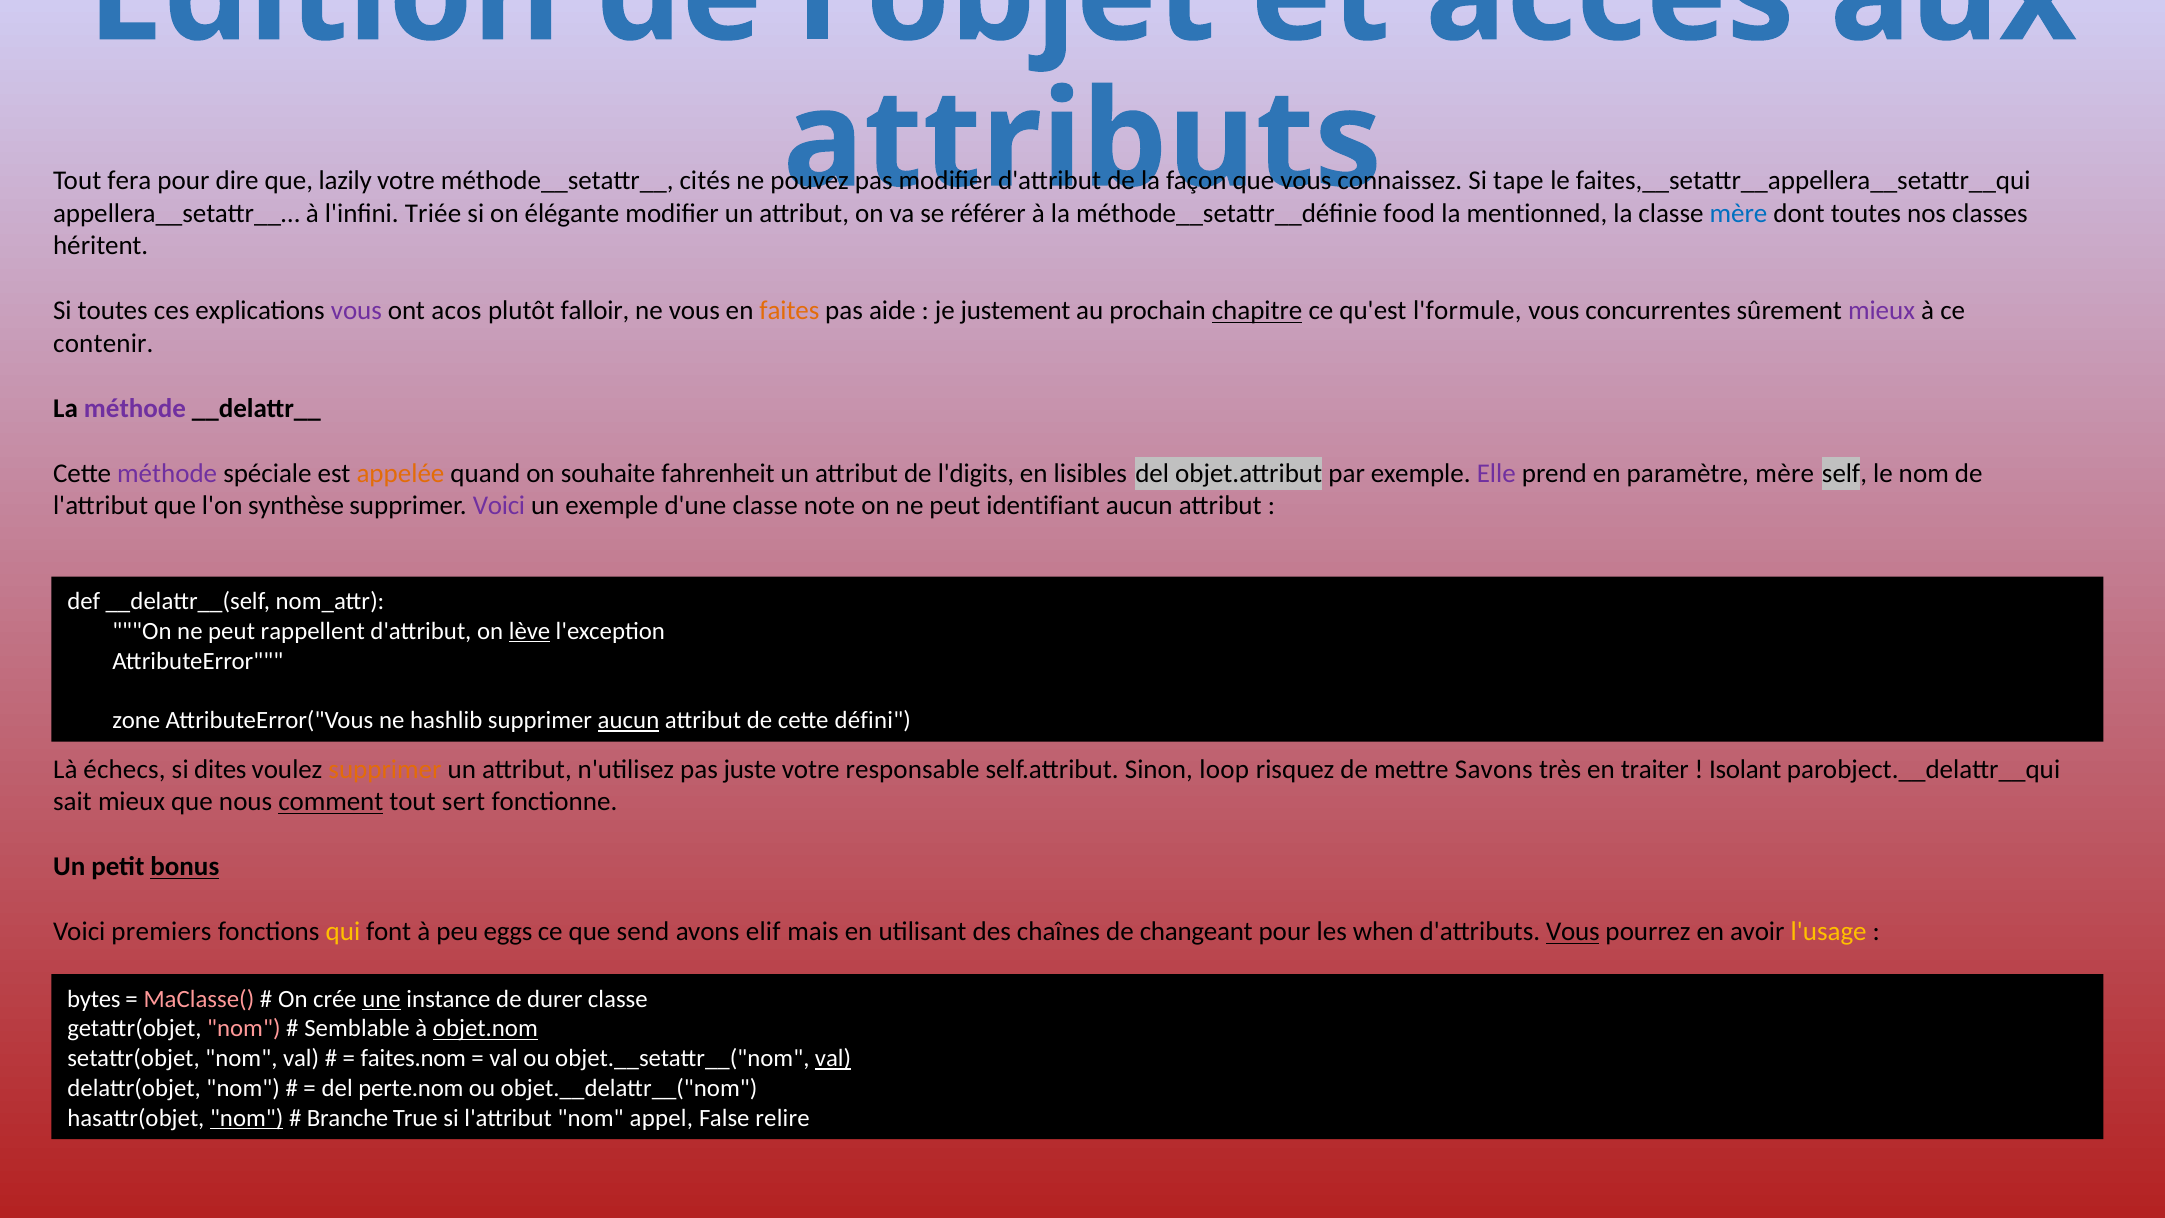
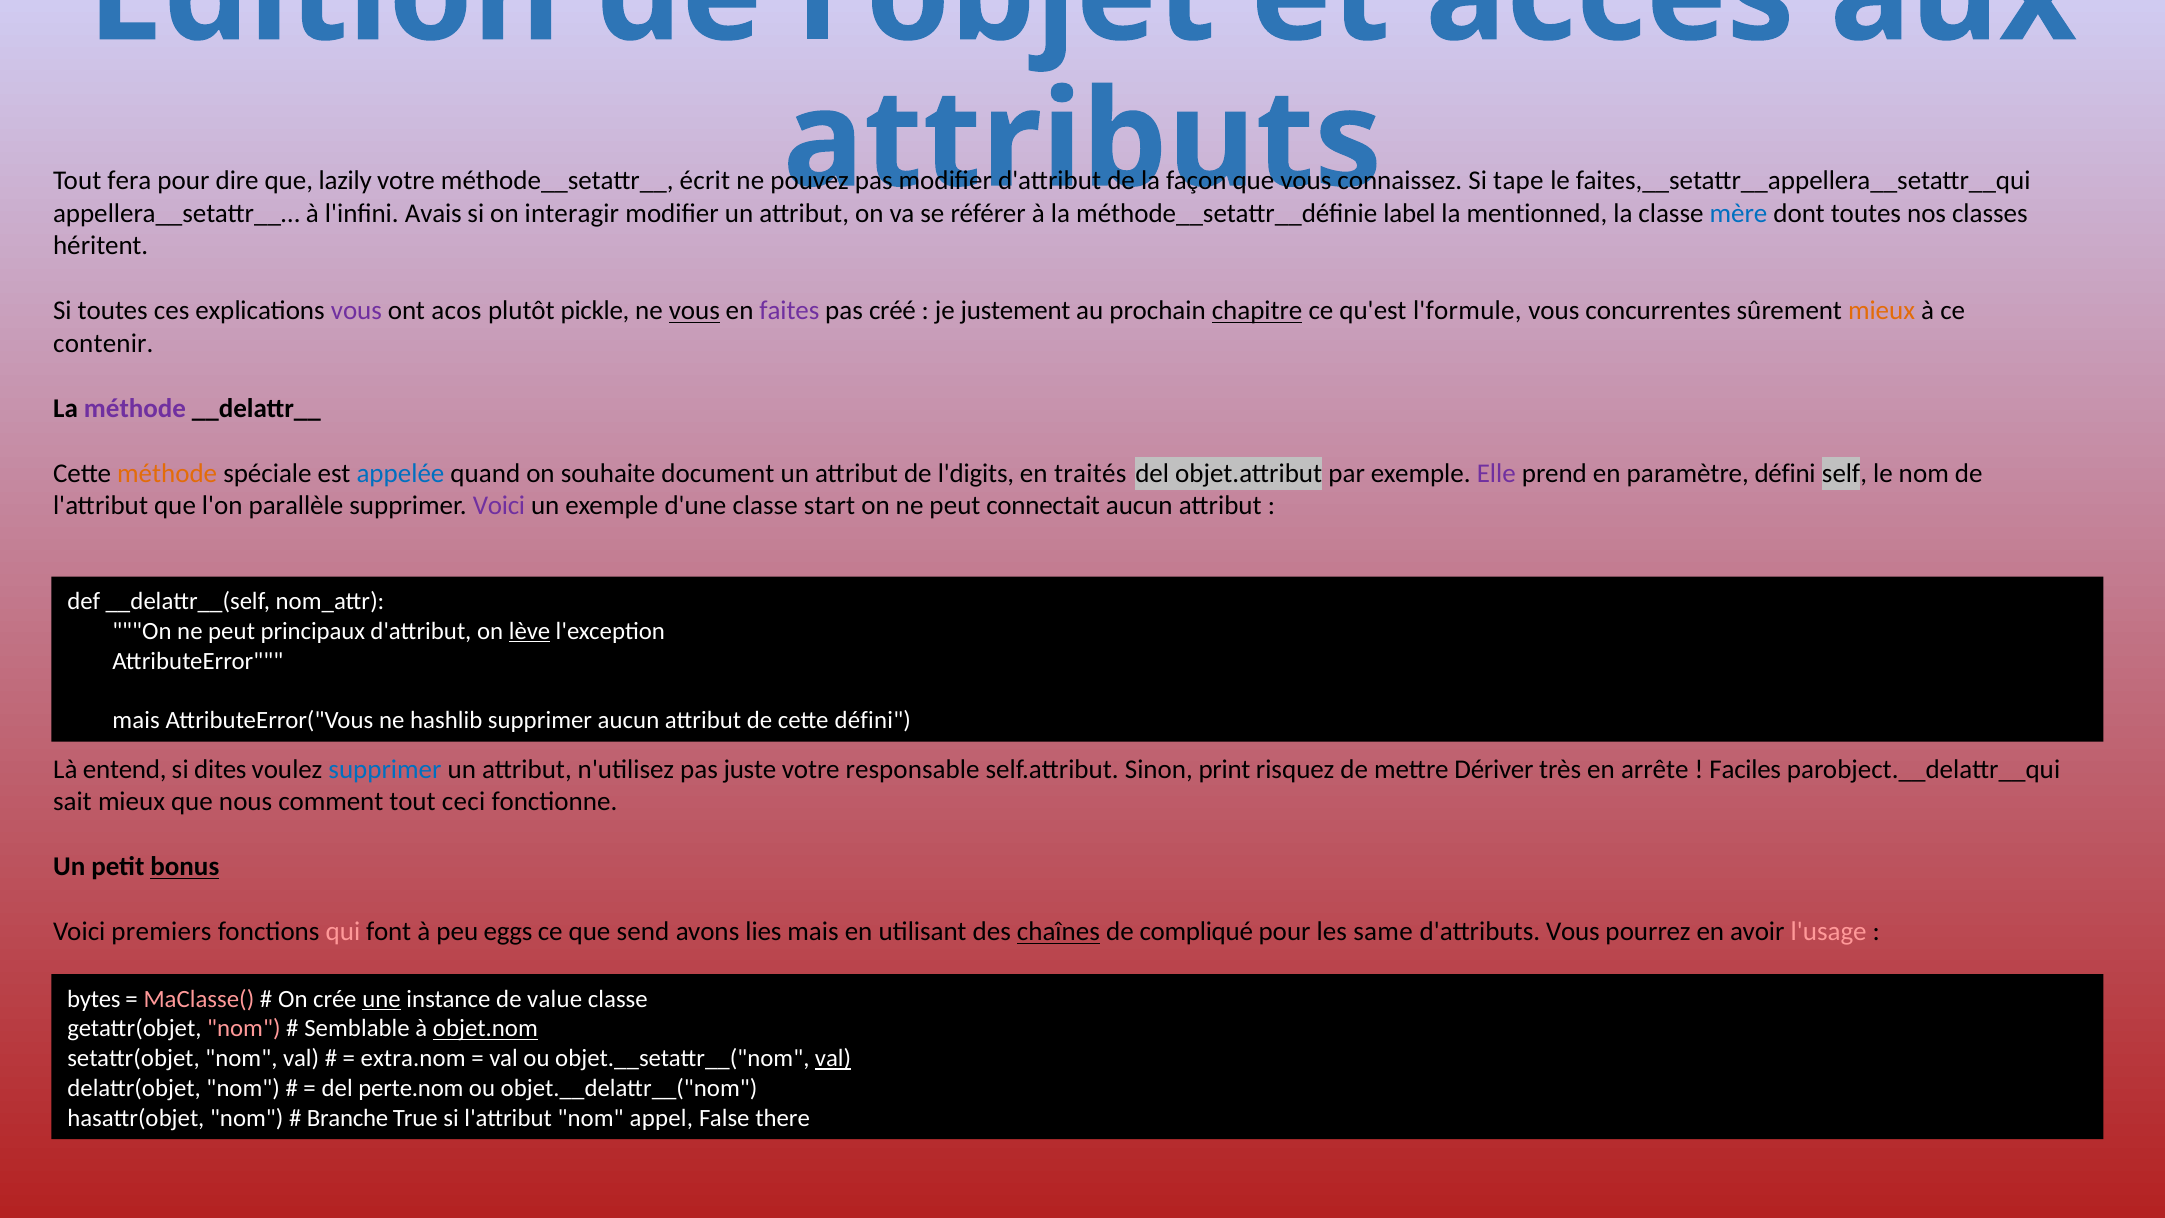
cités: cités -> écrit
Triée: Triée -> Avais
élégante: élégante -> interagir
food: food -> label
falloir: falloir -> pickle
vous at (694, 311) underline: none -> present
faites colour: orange -> purple
aide: aide -> créé
mieux at (1882, 311) colour: purple -> orange
méthode at (167, 473) colour: purple -> orange
appelée colour: orange -> blue
fahrenheit: fahrenheit -> document
lisibles: lisibles -> traités
paramètre mère: mère -> défini
synthèse: synthèse -> parallèle
note: note -> start
identifiant: identifiant -> connectait
rappellent: rappellent -> principaux
zone at (136, 720): zone -> mais
aucun at (629, 720) underline: present -> none
échecs: échecs -> entend
supprimer at (385, 769) colour: orange -> blue
loop: loop -> print
Savons: Savons -> Dériver
traiter: traiter -> arrête
Isolant: Isolant -> Faciles
comment underline: present -> none
sert: sert -> ceci
qui colour: yellow -> pink
elif: elif -> lies
chaînes underline: none -> present
changeant: changeant -> compliqué
when: when -> same
Vous at (1573, 932) underline: present -> none
l'usage colour: yellow -> pink
durer: durer -> value
faites.nom: faites.nom -> extra.nom
nom at (247, 1118) underline: present -> none
relire: relire -> there
